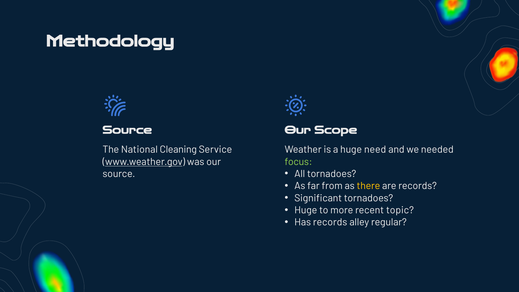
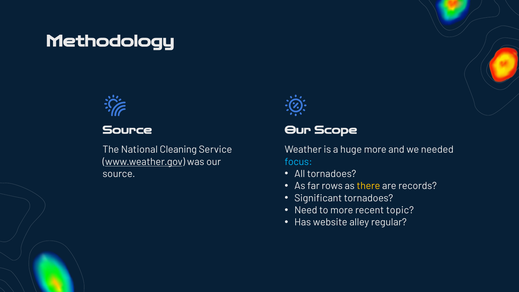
huge need: need -> more
focus colour: light green -> light blue
from: from -> rows
Huge at (306, 210): Huge -> Need
Has records: records -> website
